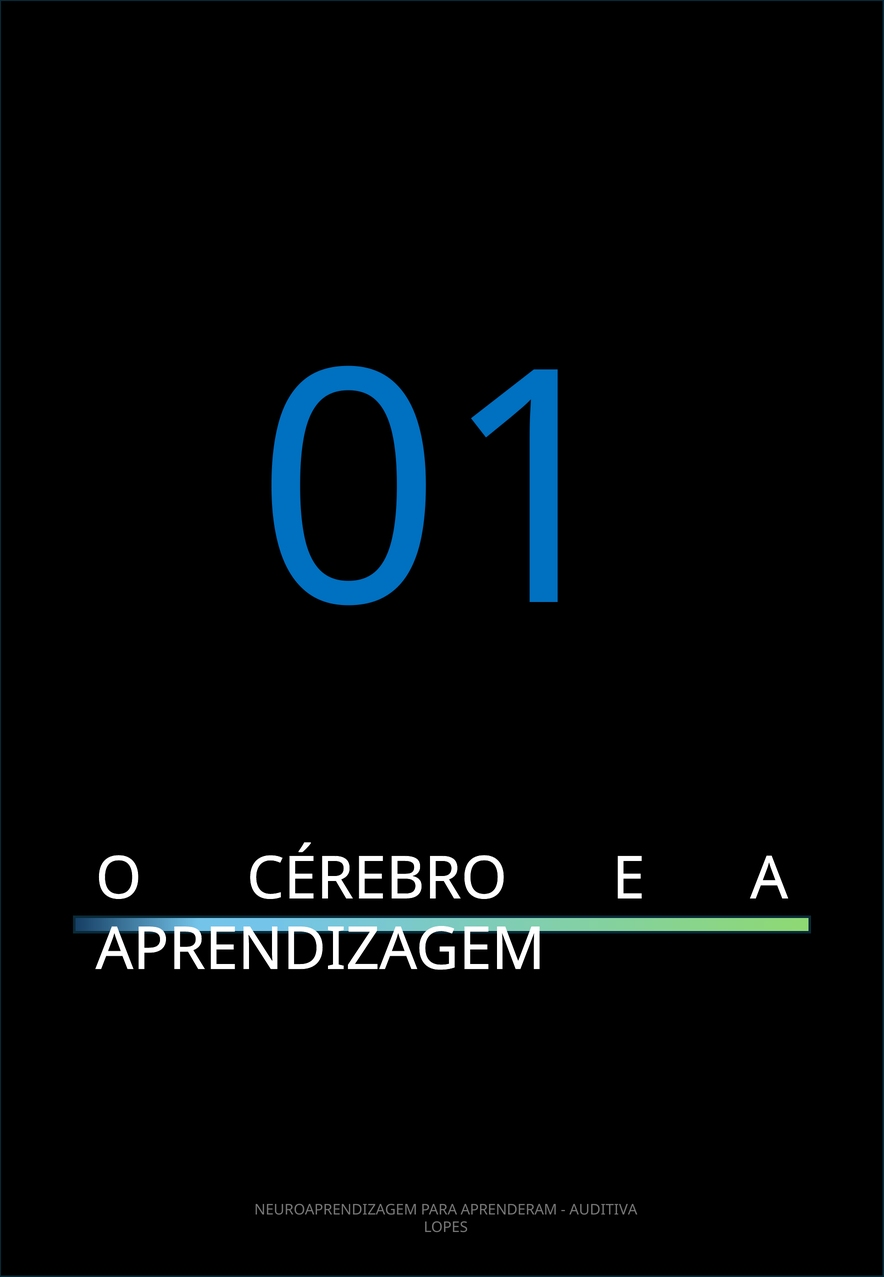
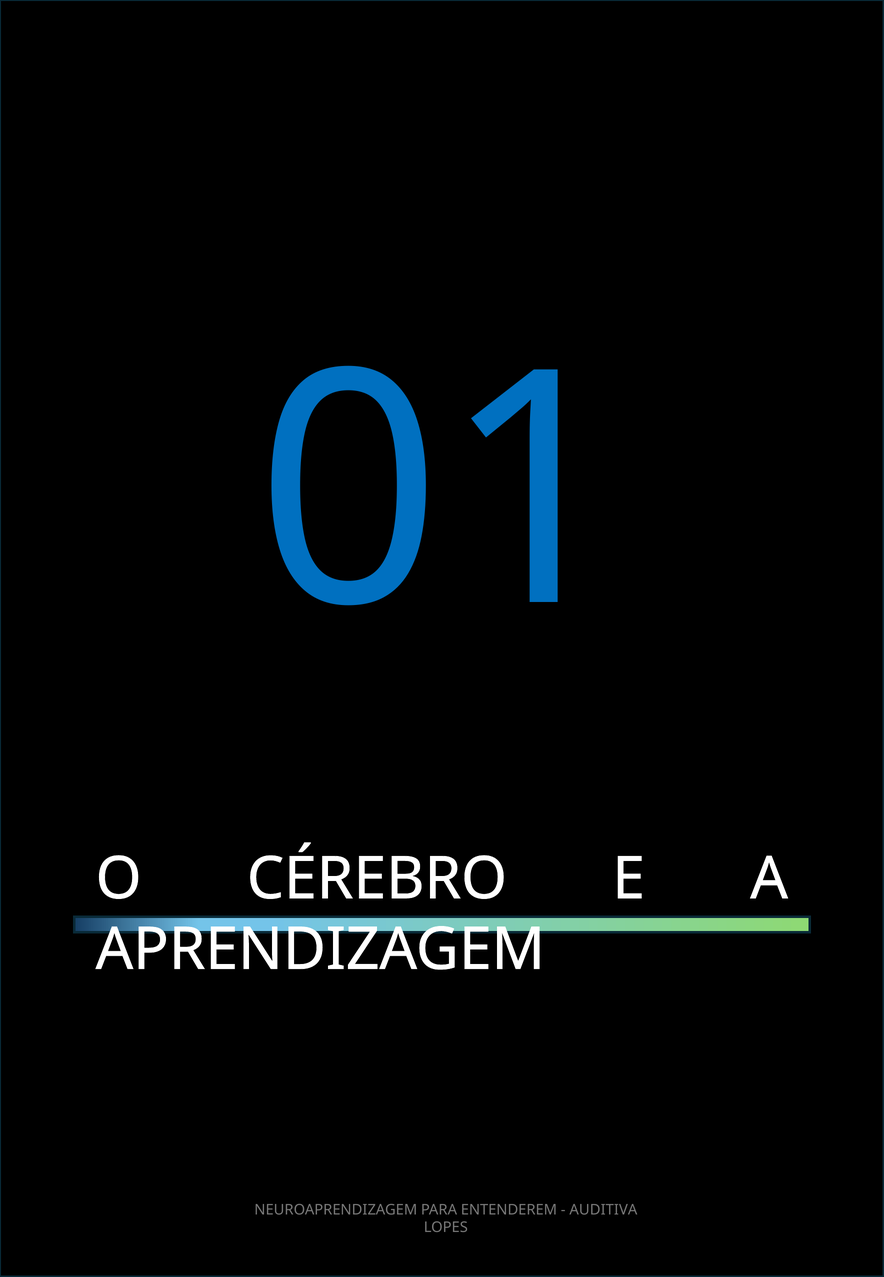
APRENDERAM: APRENDERAM -> ENTENDEREM
